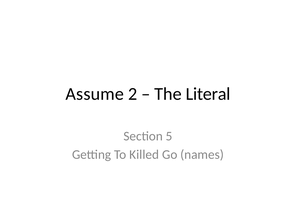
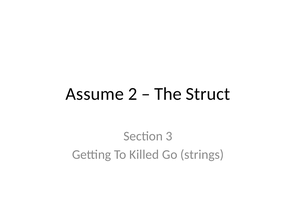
Literal: Literal -> Struct
5: 5 -> 3
names: names -> strings
